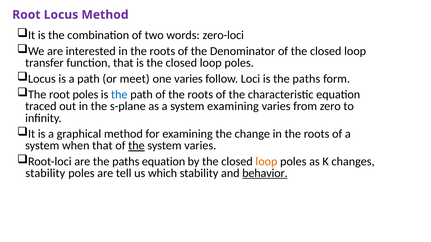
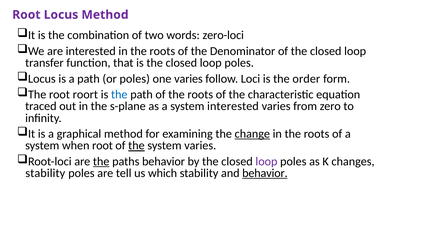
or meet: meet -> poles
is the paths: paths -> order
root poles: poles -> roort
system examining: examining -> interested
change underline: none -> present
when that: that -> root
the at (101, 162) underline: none -> present
paths equation: equation -> behavior
loop at (266, 162) colour: orange -> purple
